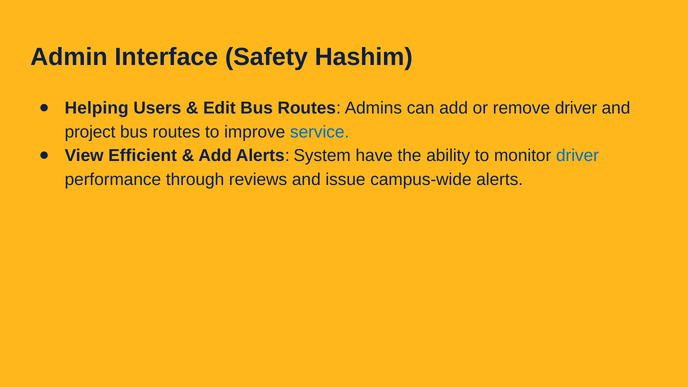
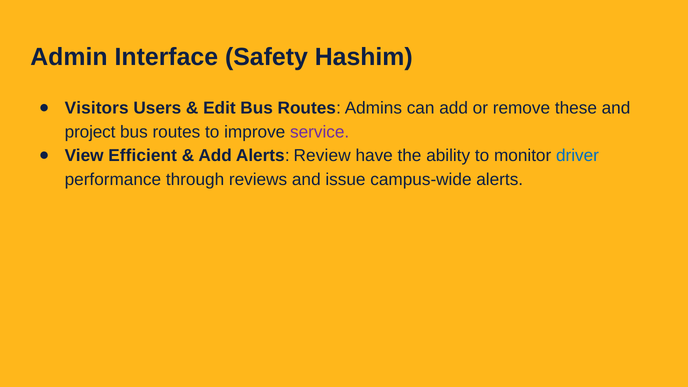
Helping: Helping -> Visitors
remove driver: driver -> these
service colour: blue -> purple
System: System -> Review
